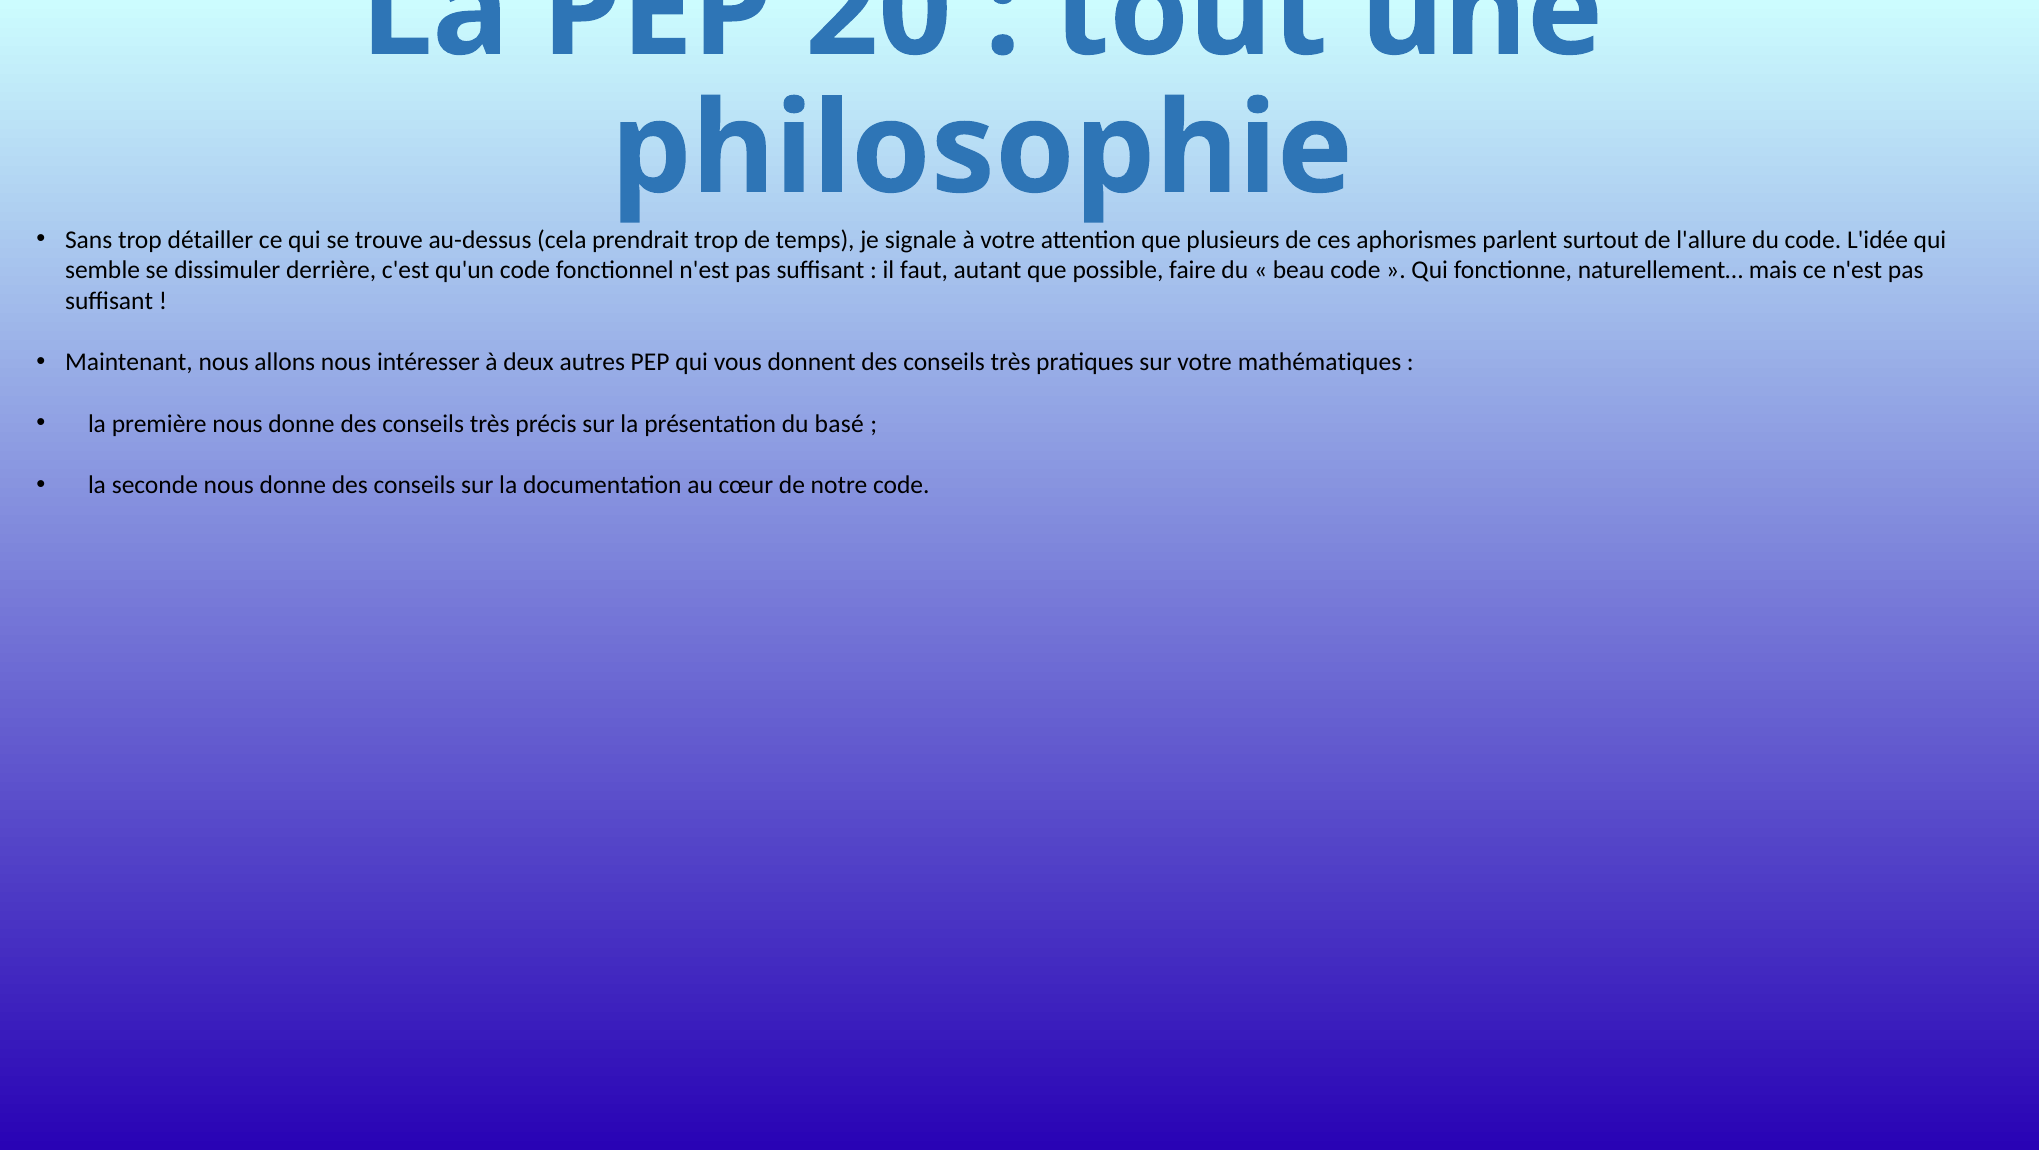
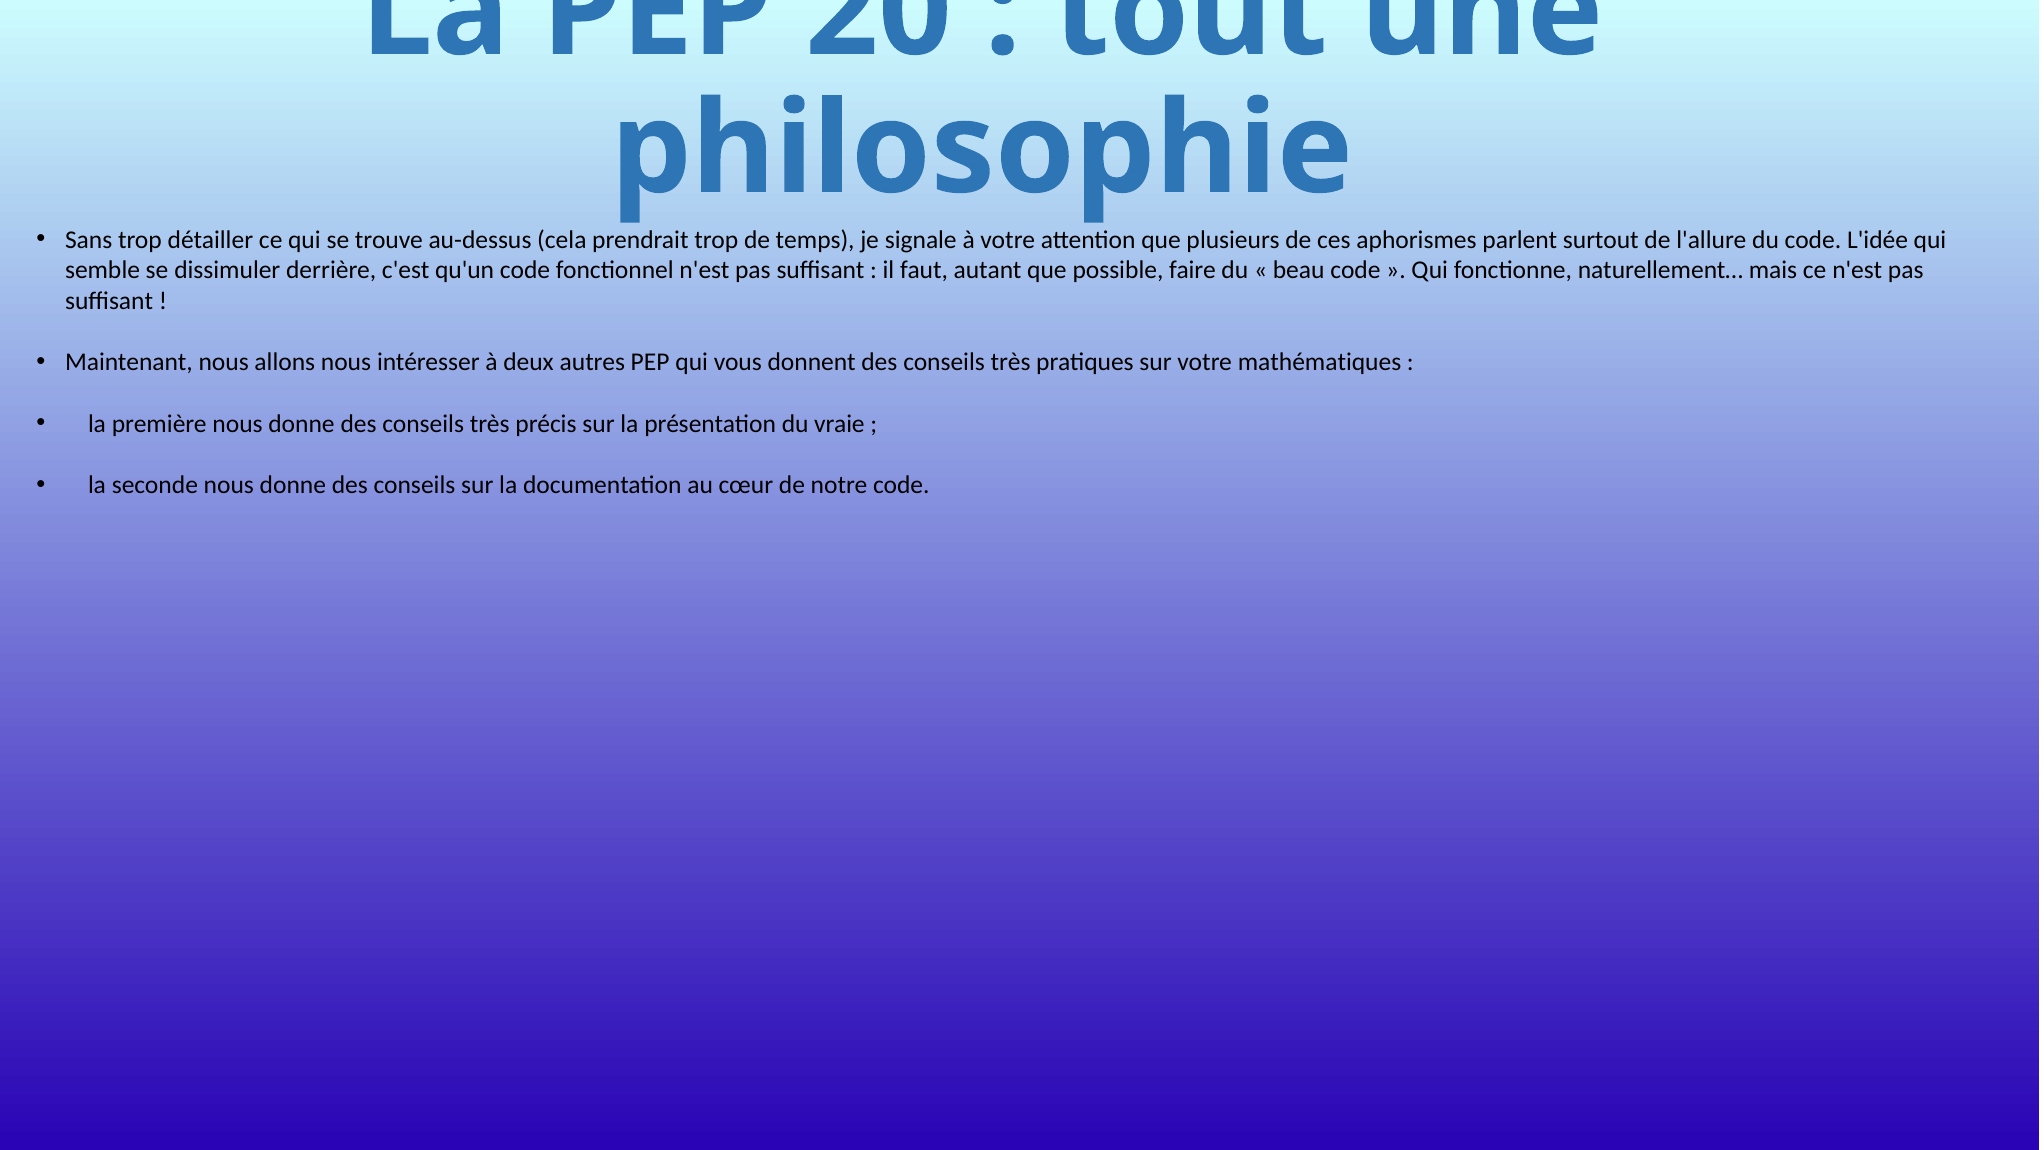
basé: basé -> vraie
